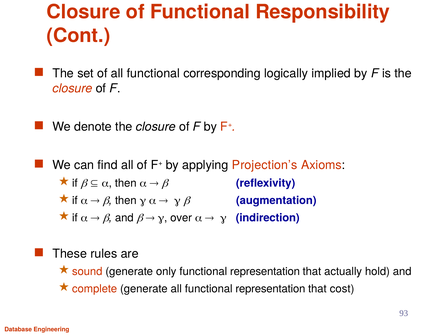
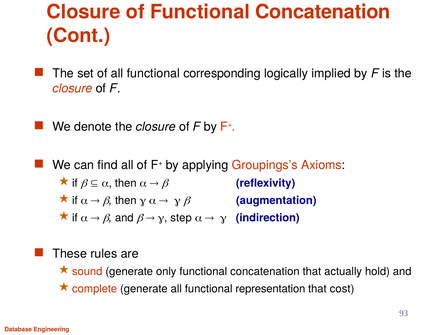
of Functional Responsibility: Responsibility -> Concatenation
Projection’s: Projection’s -> Groupings’s
over: over -> step
only functional representation: representation -> concatenation
